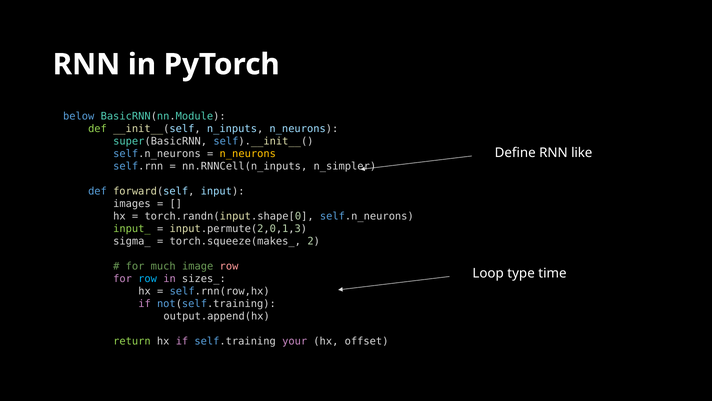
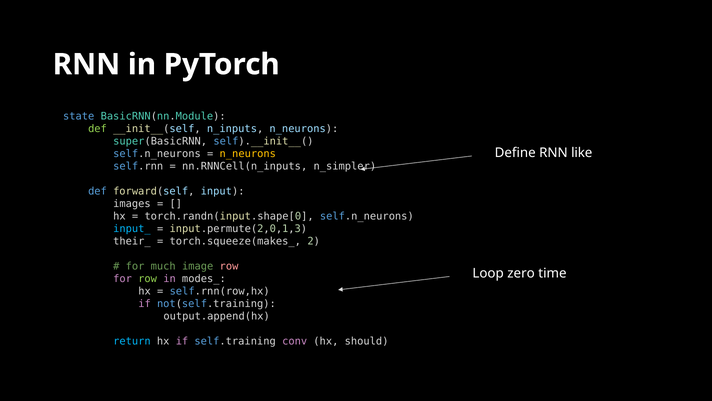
below: below -> state
input_ colour: light green -> light blue
sigma_: sigma_ -> their_
type: type -> zero
row at (148, 278) colour: light blue -> light green
sizes_: sizes_ -> modes_
return colour: light green -> light blue
your: your -> conv
offset: offset -> should
